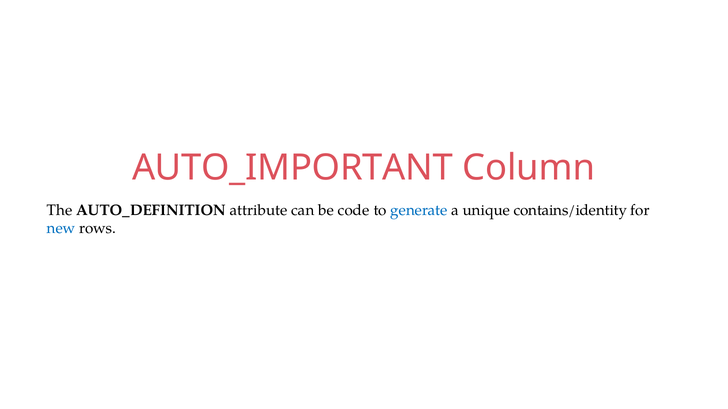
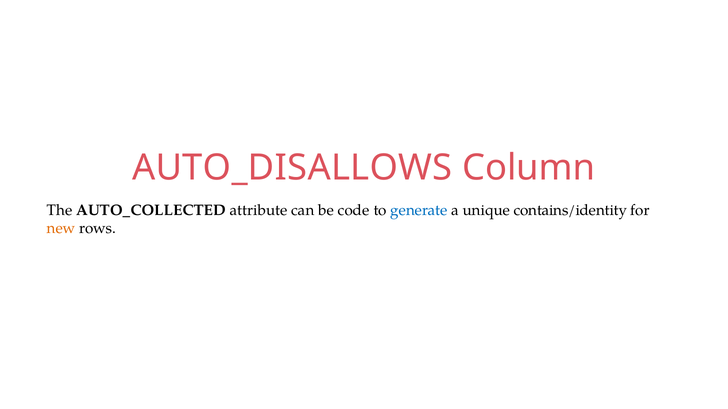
AUTO_IMPORTANT: AUTO_IMPORTANT -> AUTO_DISALLOWS
AUTO_DEFINITION: AUTO_DEFINITION -> AUTO_COLLECTED
new colour: blue -> orange
